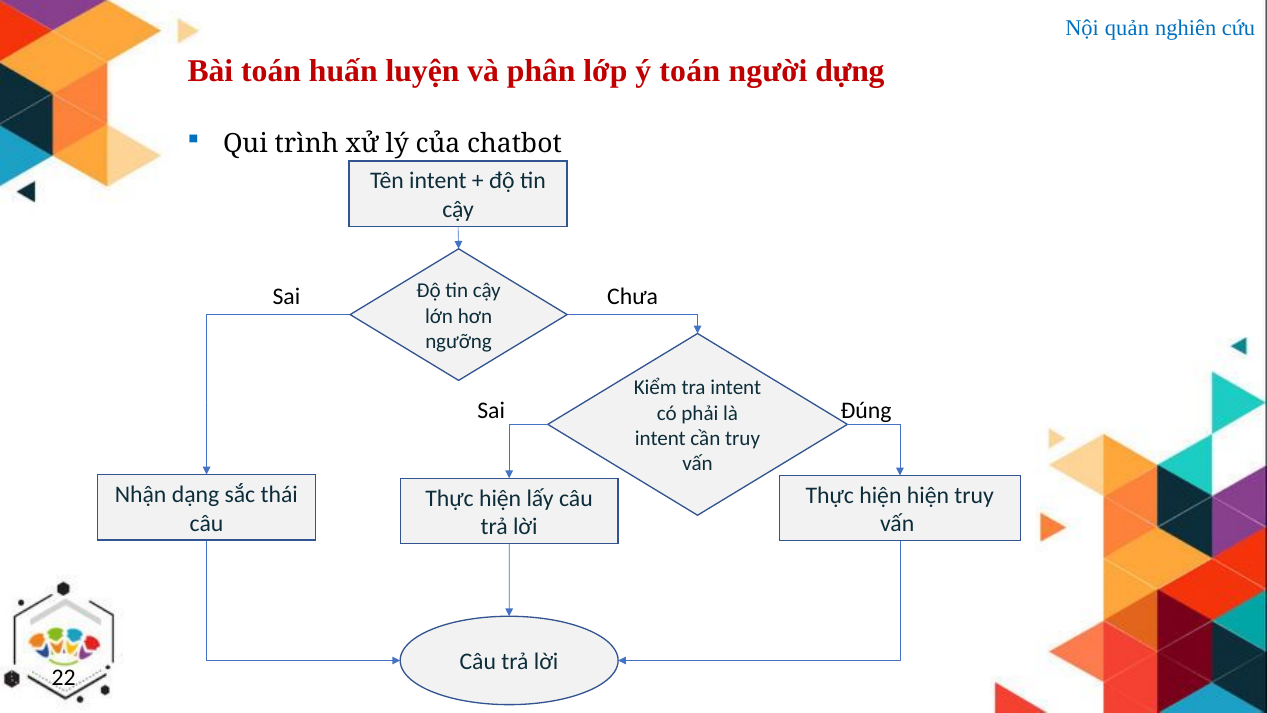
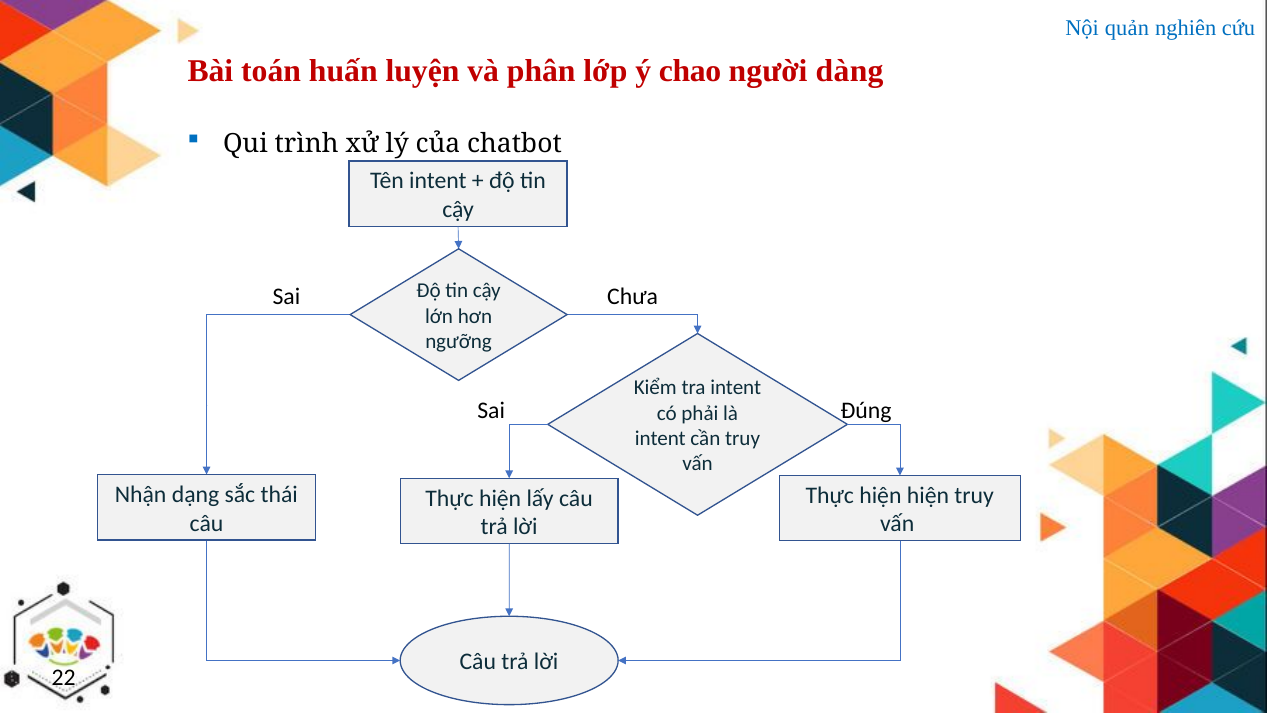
ý toán: toán -> chao
dựng: dựng -> dàng
